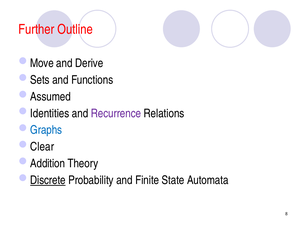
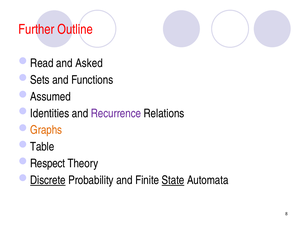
Move: Move -> Read
Derive: Derive -> Asked
Graphs colour: blue -> orange
Clear: Clear -> Table
Addition: Addition -> Respect
State underline: none -> present
